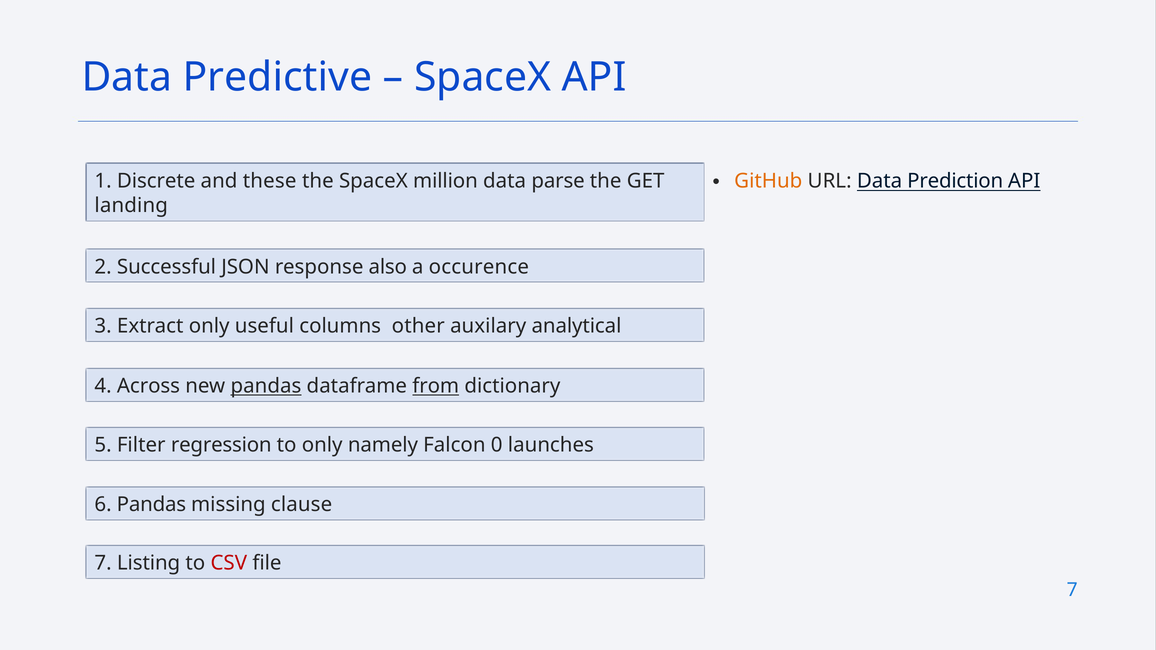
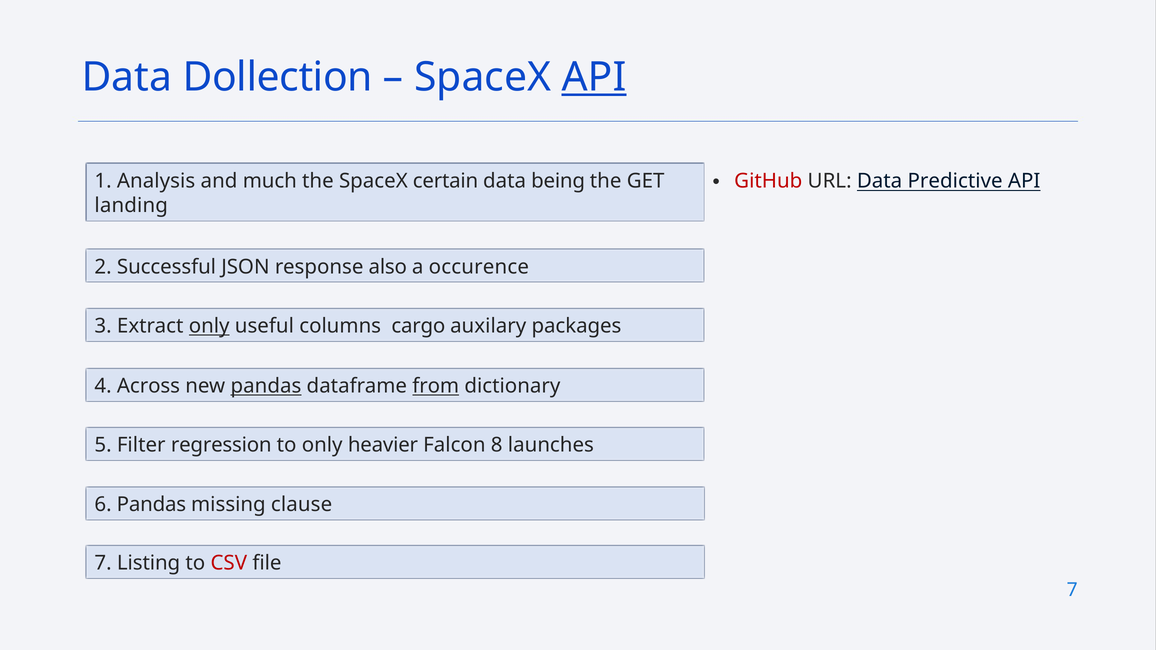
Predictive: Predictive -> Dollection
API at (594, 77) underline: none -> present
GitHub colour: orange -> red
Prediction: Prediction -> Predictive
Discrete: Discrete -> Analysis
these: these -> much
million: million -> certain
parse: parse -> being
only at (209, 326) underline: none -> present
other: other -> cargo
analytical: analytical -> packages
namely: namely -> heavier
0: 0 -> 8
